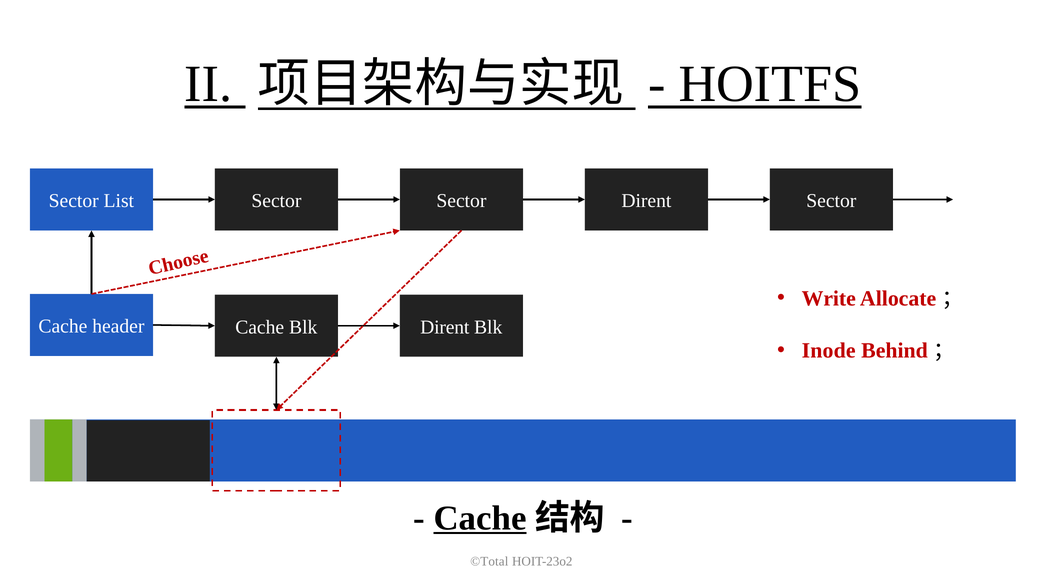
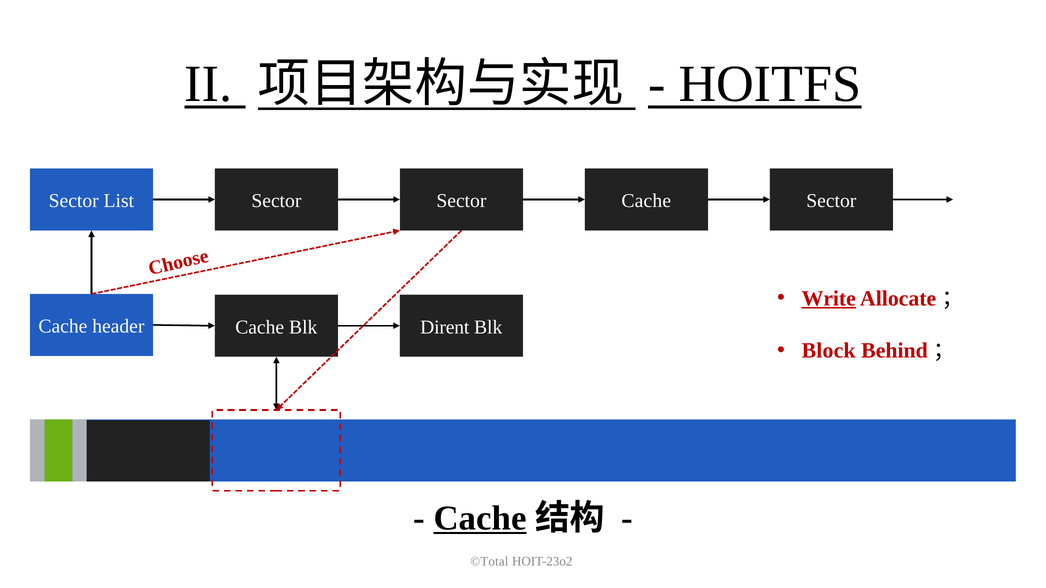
Sector Sector Dirent: Dirent -> Cache
Write underline: none -> present
Inode: Inode -> Block
